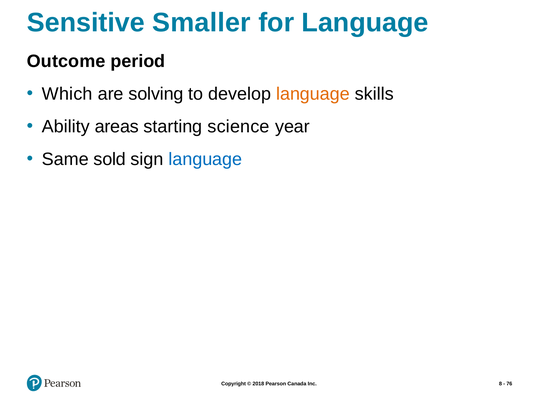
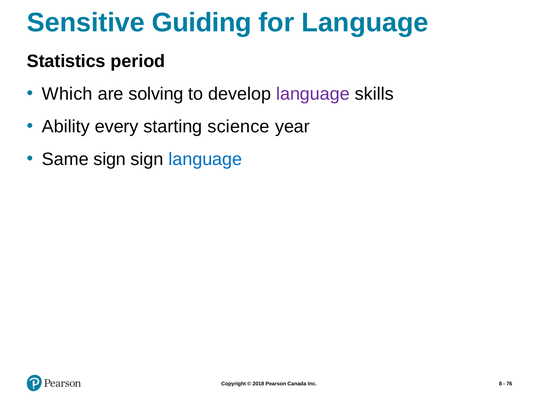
Smaller: Smaller -> Guiding
Outcome: Outcome -> Statistics
language at (313, 94) colour: orange -> purple
areas: areas -> every
Same sold: sold -> sign
